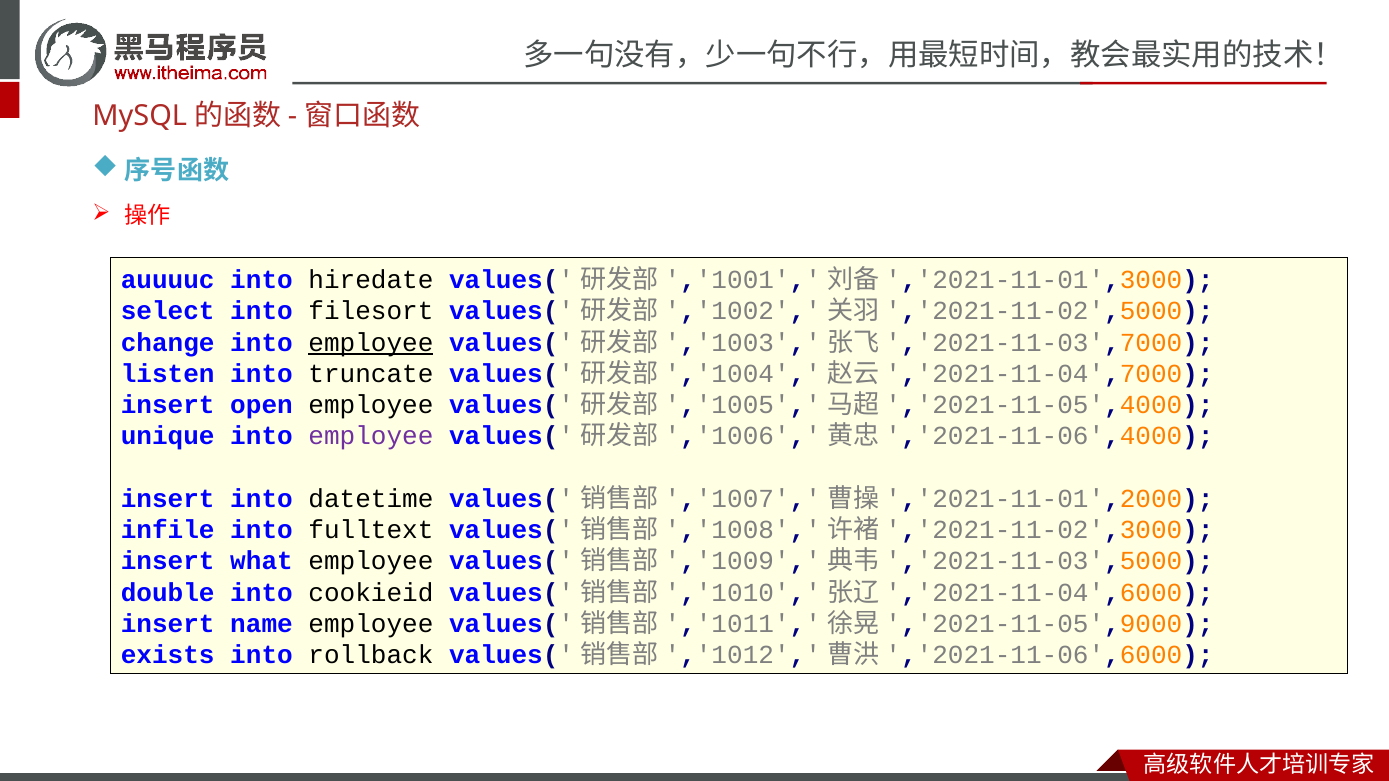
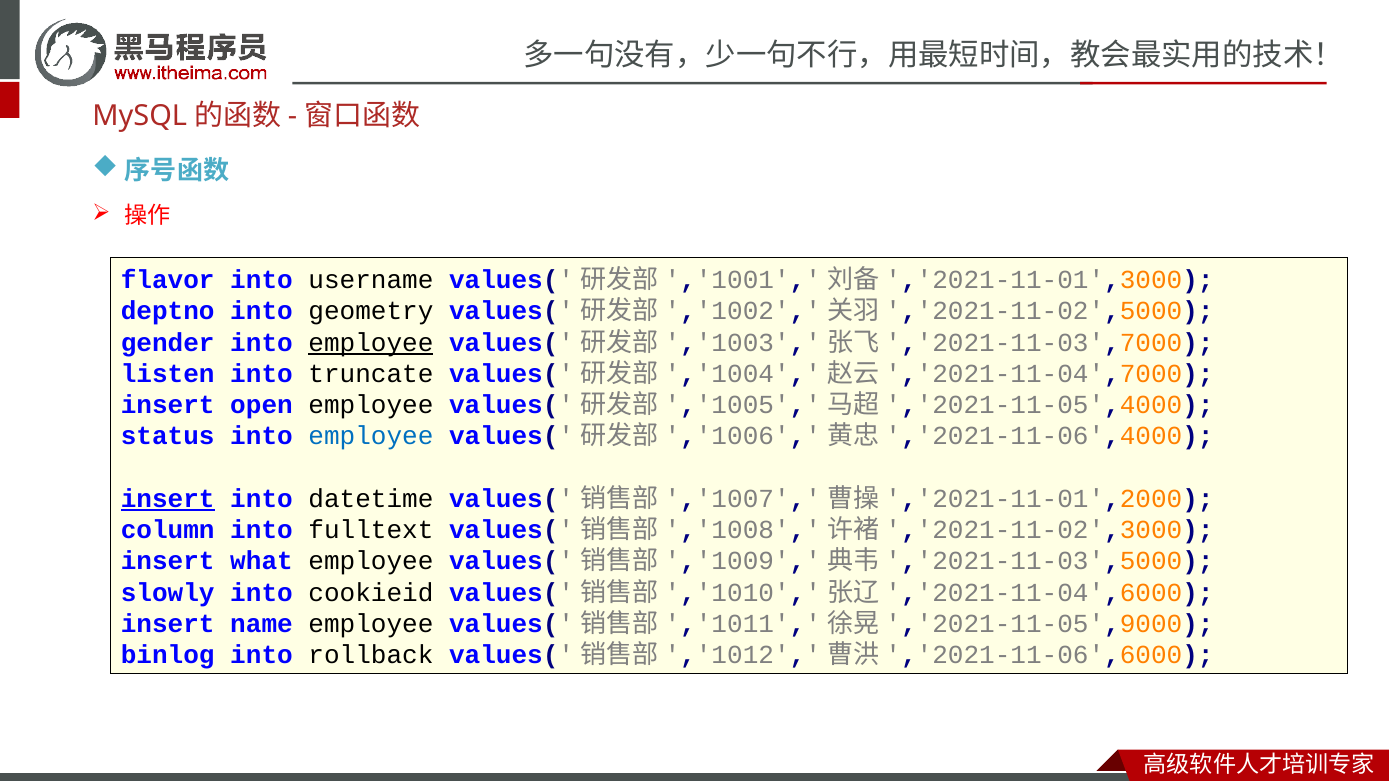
auuuuc: auuuuc -> flavor
hiredate: hiredate -> username
select: select -> deptno
filesort: filesort -> geometry
change: change -> gender
unique: unique -> status
employee at (371, 437) colour: purple -> blue
insert at (168, 499) underline: none -> present
infile: infile -> column
double: double -> slowly
exists: exists -> binlog
